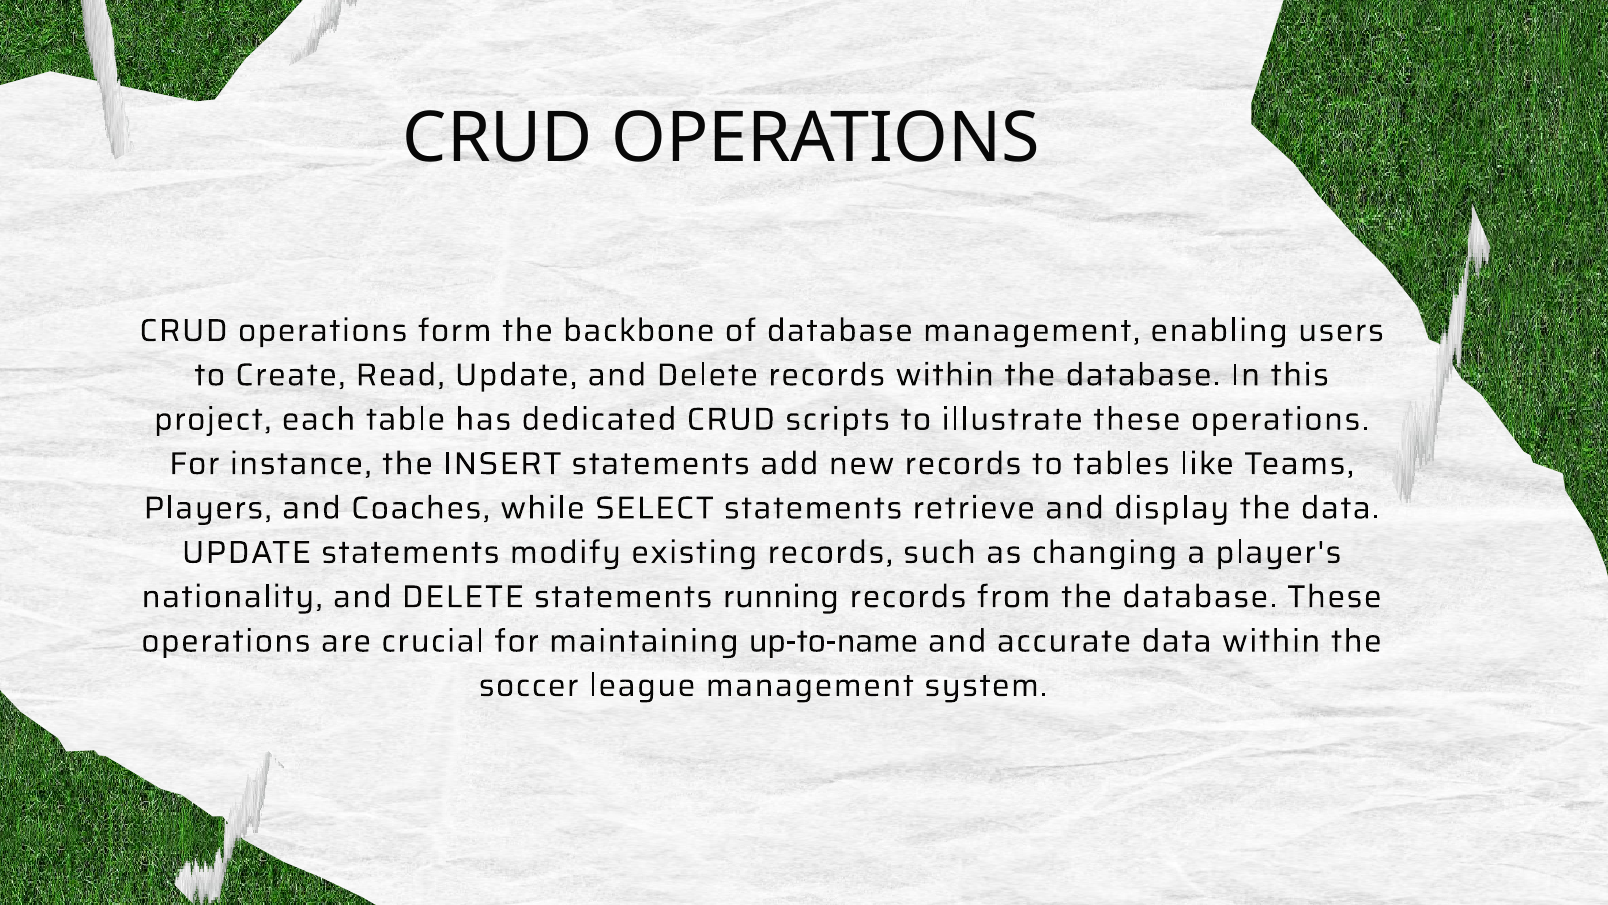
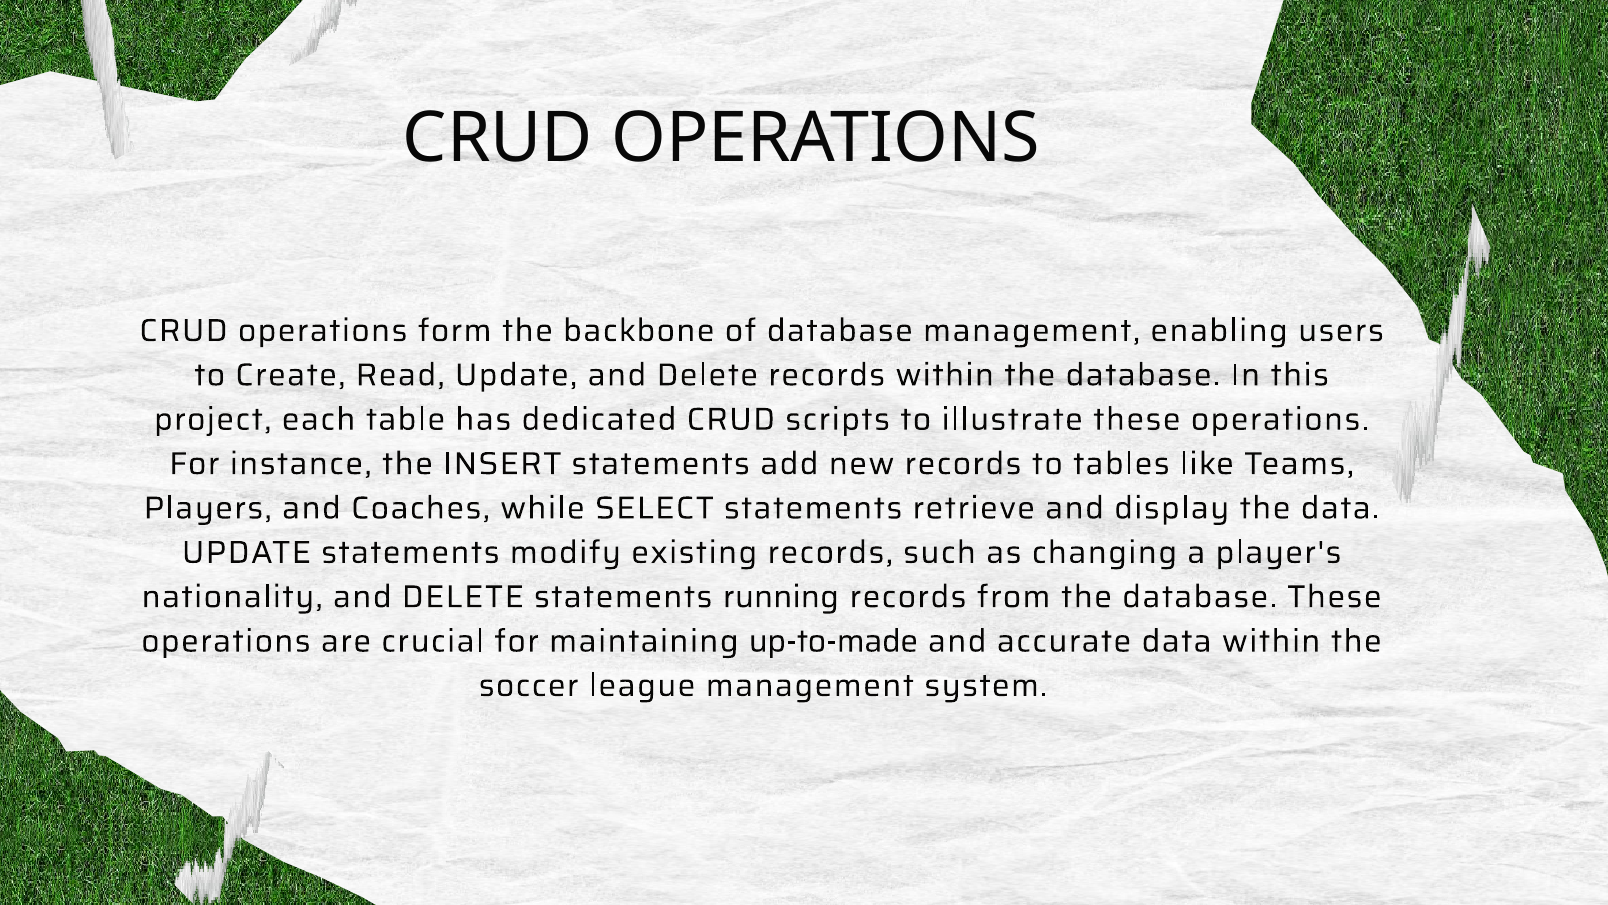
up-to-name: up-to-name -> up-to-made
